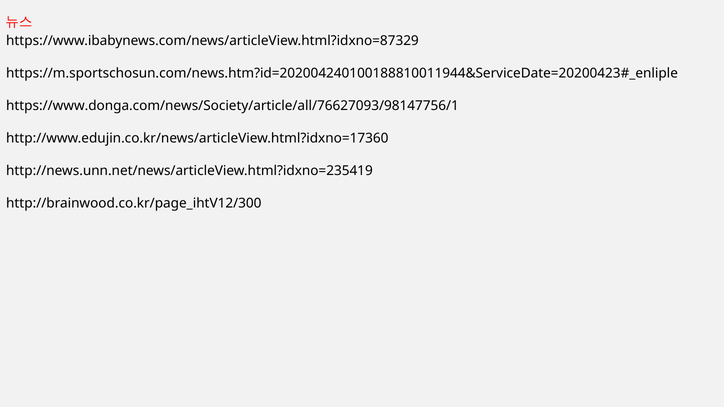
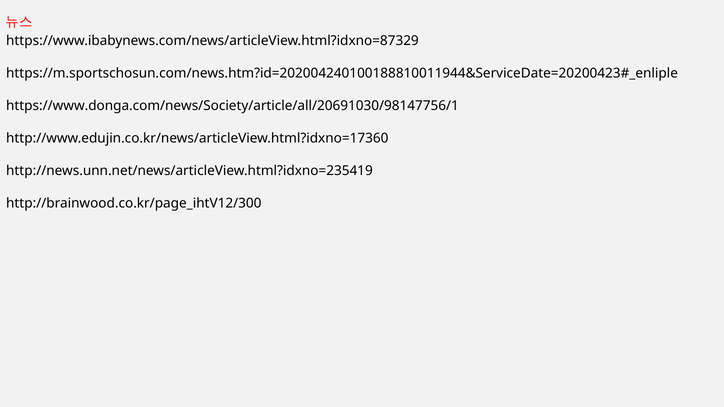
https://www.donga.com/news/Society/article/all/76627093/98147756/1: https://www.donga.com/news/Society/article/all/76627093/98147756/1 -> https://www.donga.com/news/Society/article/all/20691030/98147756/1
